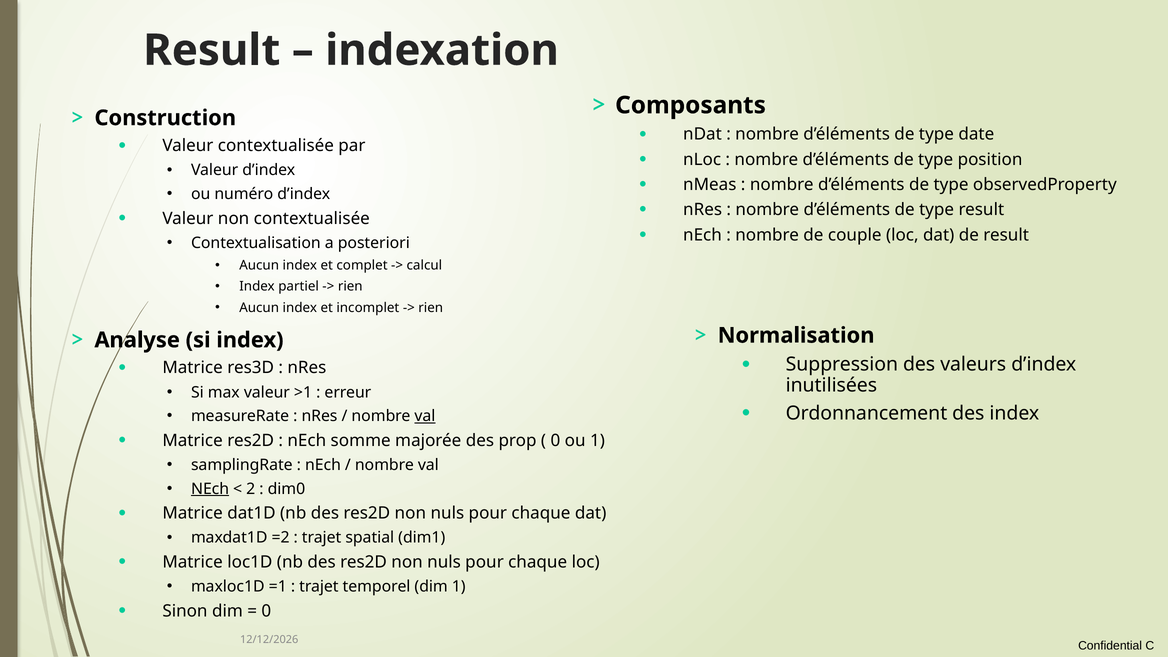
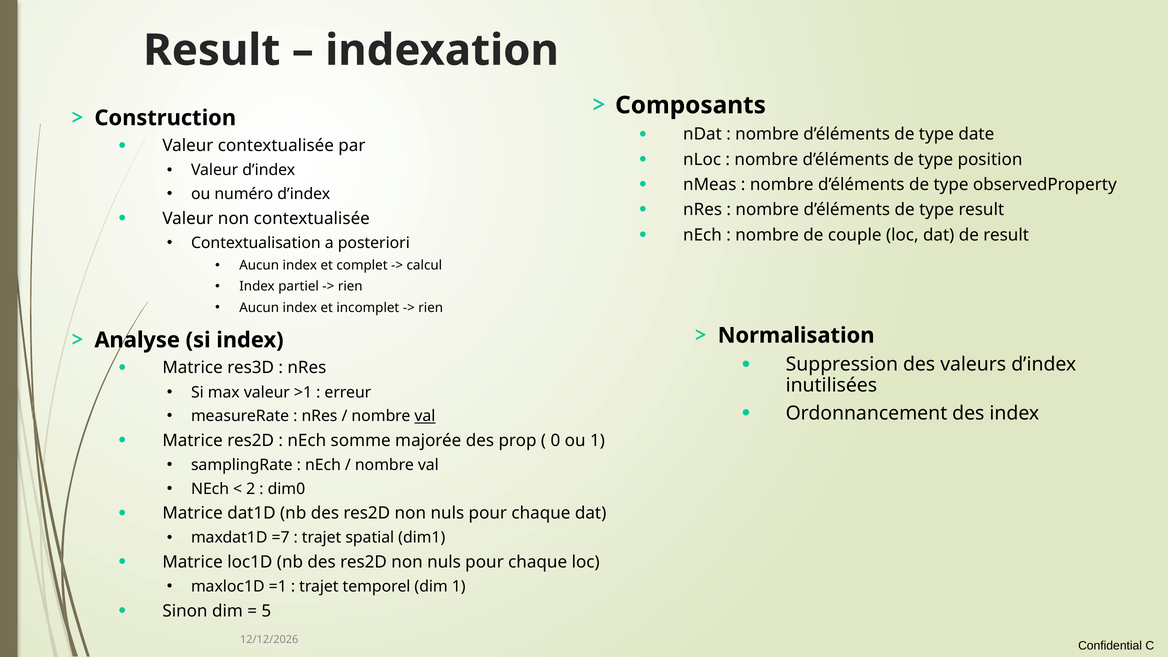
NEch at (210, 489) underline: present -> none
=2: =2 -> =7
0 at (266, 611): 0 -> 5
